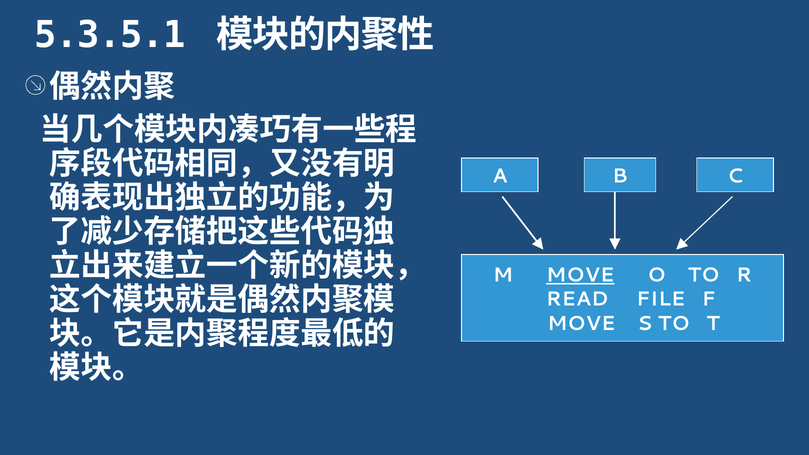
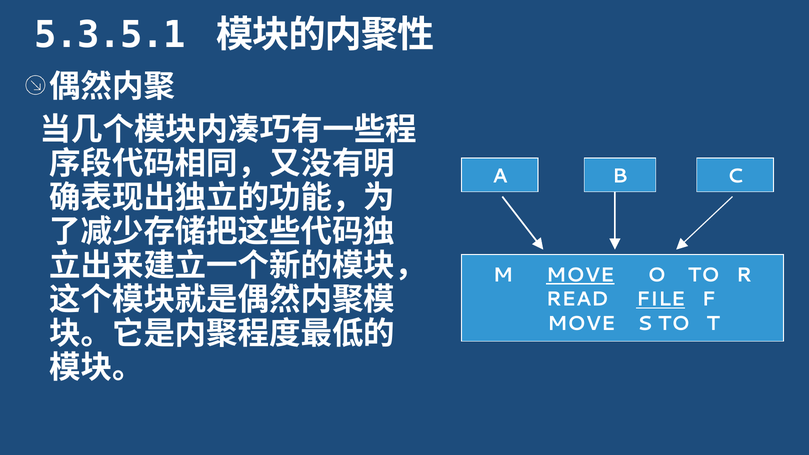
FILE underline: none -> present
